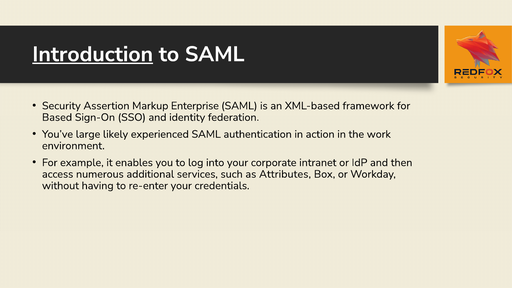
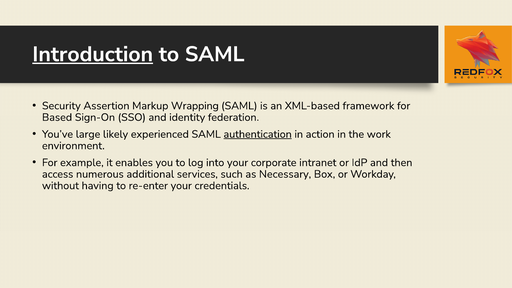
Enterprise: Enterprise -> Wrapping
authentication underline: none -> present
Attributes: Attributes -> Necessary
